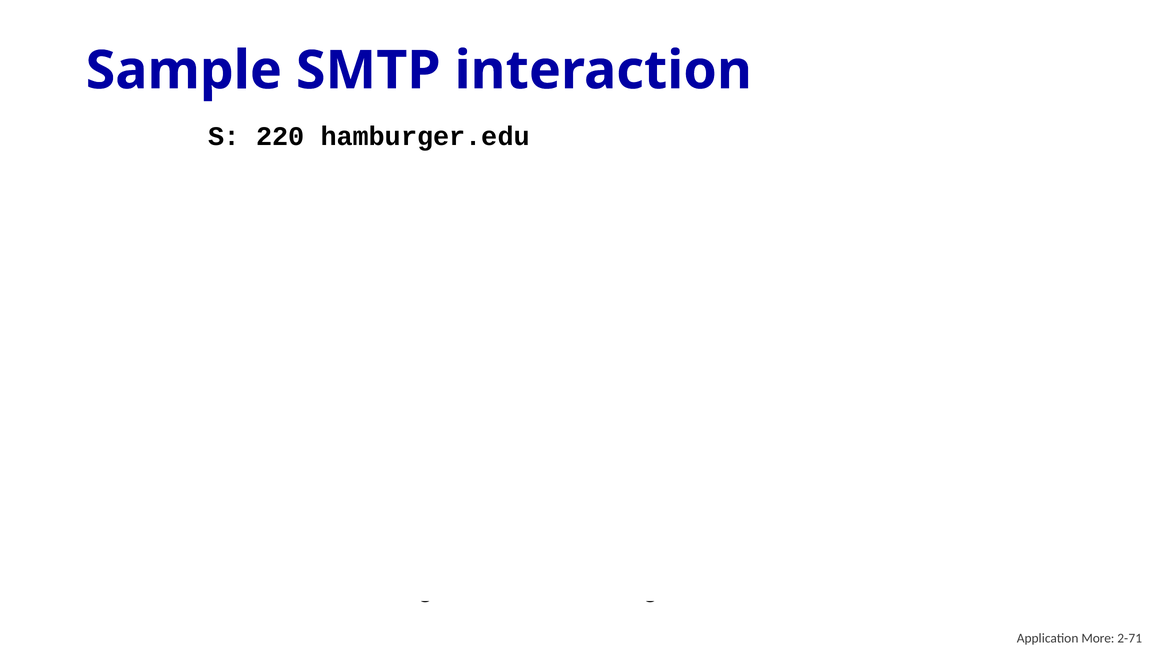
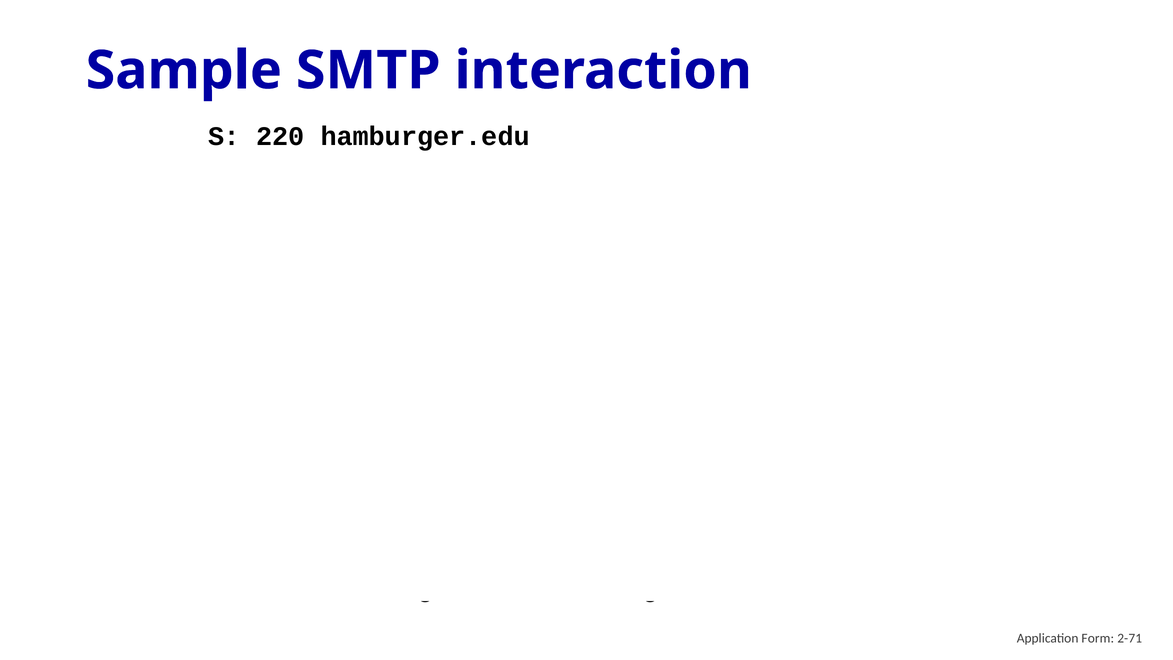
More: More -> Form
